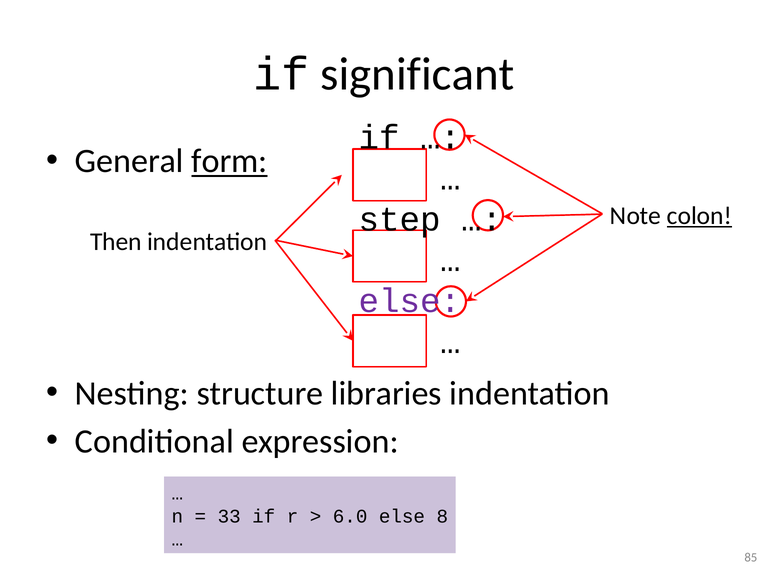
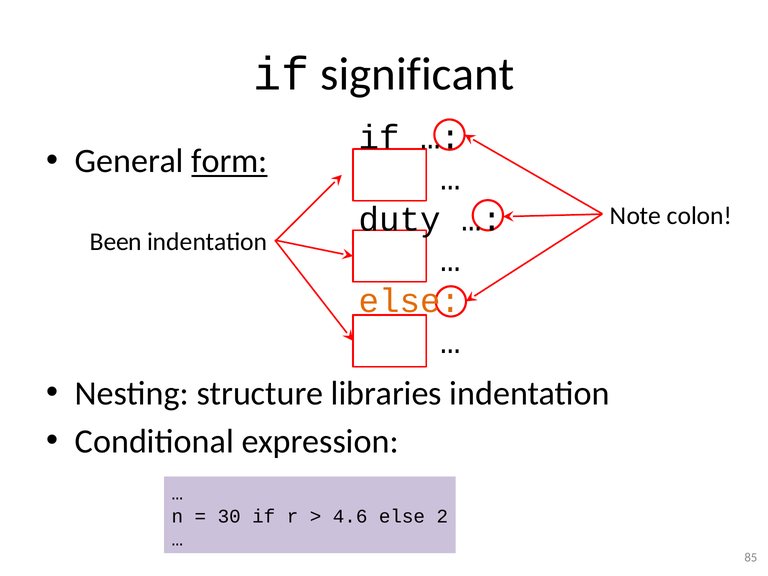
colon underline: present -> none
step: step -> duty
Then: Then -> Been
else at (410, 301) colour: purple -> orange
33: 33 -> 30
6.0: 6.0 -> 4.6
8: 8 -> 2
